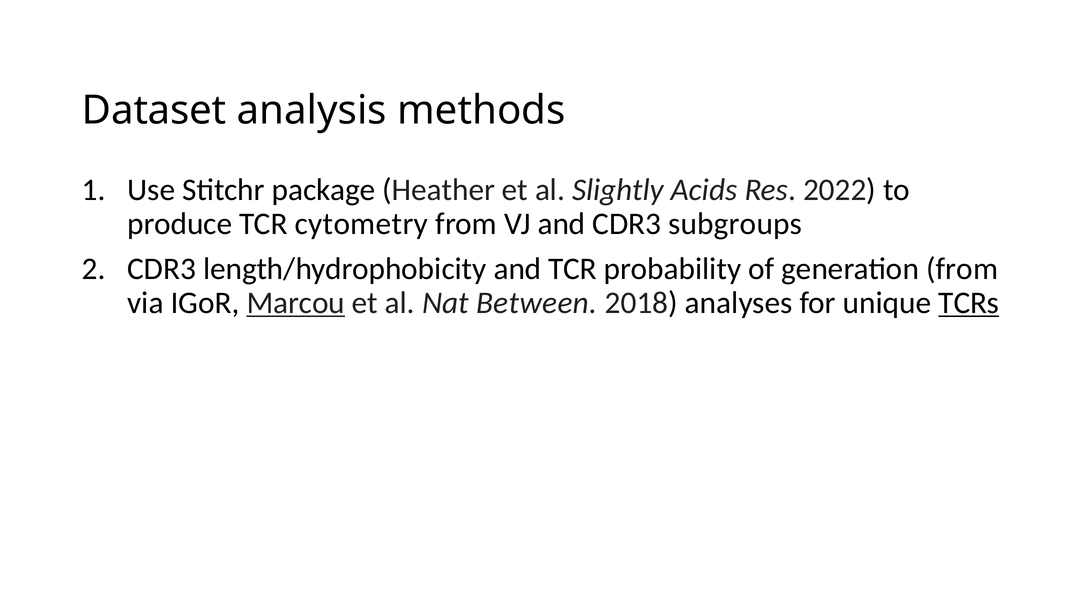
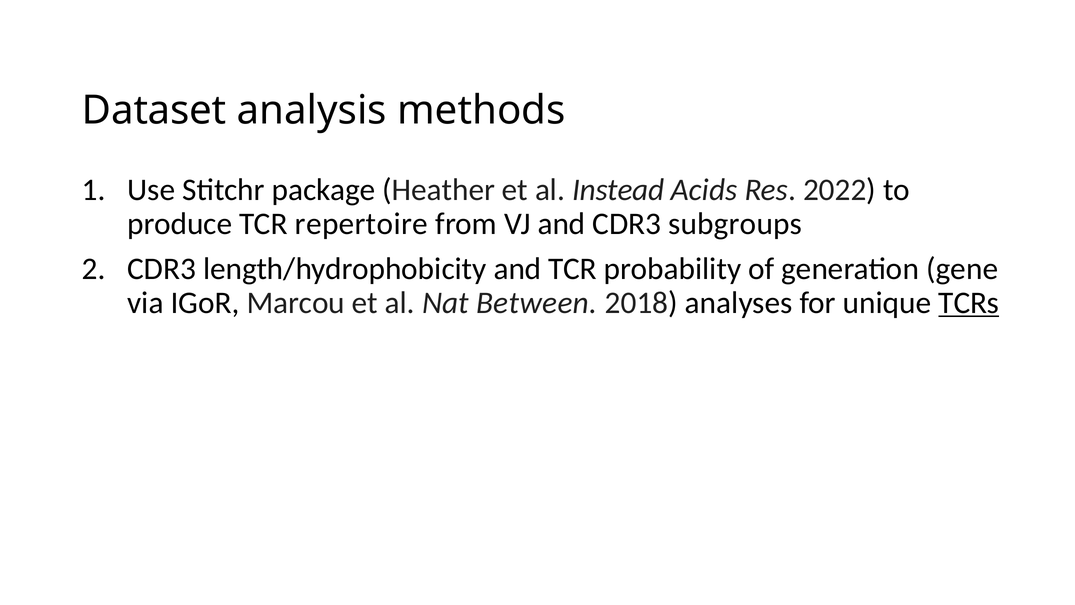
Slightly: Slightly -> Instead
cytometry: cytometry -> repertoire
generation from: from -> gene
Marcou underline: present -> none
